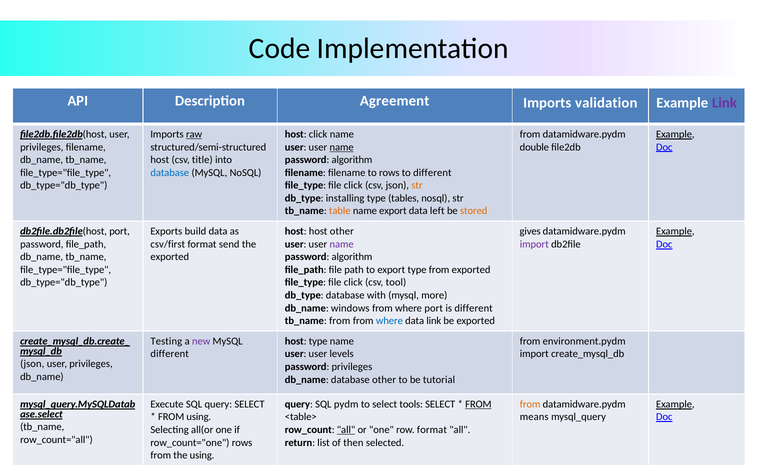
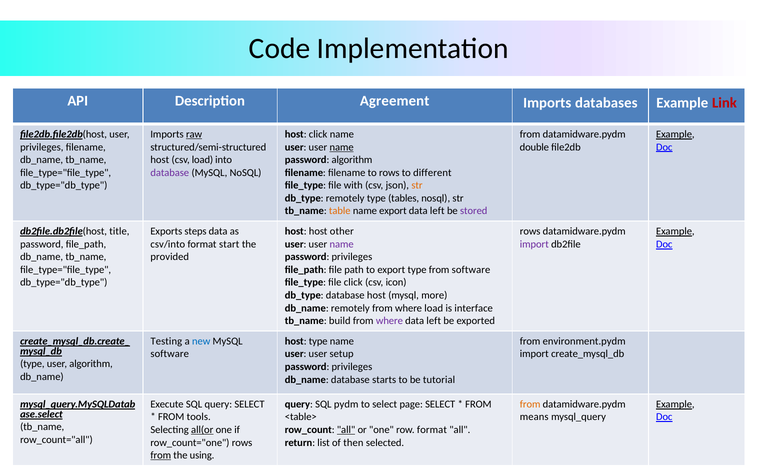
validation: validation -> databases
Link at (724, 103) colour: purple -> red
csv title: title -> load
database at (170, 173) colour: blue -> purple
click at (353, 185): click -> with
installing at (345, 198): installing -> remotely
stored colour: orange -> purple
db2file.db2file(host port: port -> title
build: build -> steps
gives at (530, 231): gives -> rows
csv/first: csv/first -> csv/into
send: send -> start
exported at (170, 257): exported -> provided
algorithm at (352, 257): algorithm -> privileges
from exported: exported -> software
tool: tool -> icon
database with: with -> host
windows at (350, 308): windows -> remotely
where port: port -> load
is different: different -> interface
from at (340, 321): from -> build
where at (389, 321) colour: blue -> purple
link at (434, 321): link -> left
new colour: purple -> blue
different at (170, 354): different -> software
levels: levels -> setup
json at (32, 364): json -> type
privileges at (91, 364): privileges -> algorithm
database other: other -> starts
tools: tools -> page
FROM at (478, 404) underline: present -> none
FROM using: using -> tools
all(or underline: none -> present
from at (161, 455) underline: none -> present
